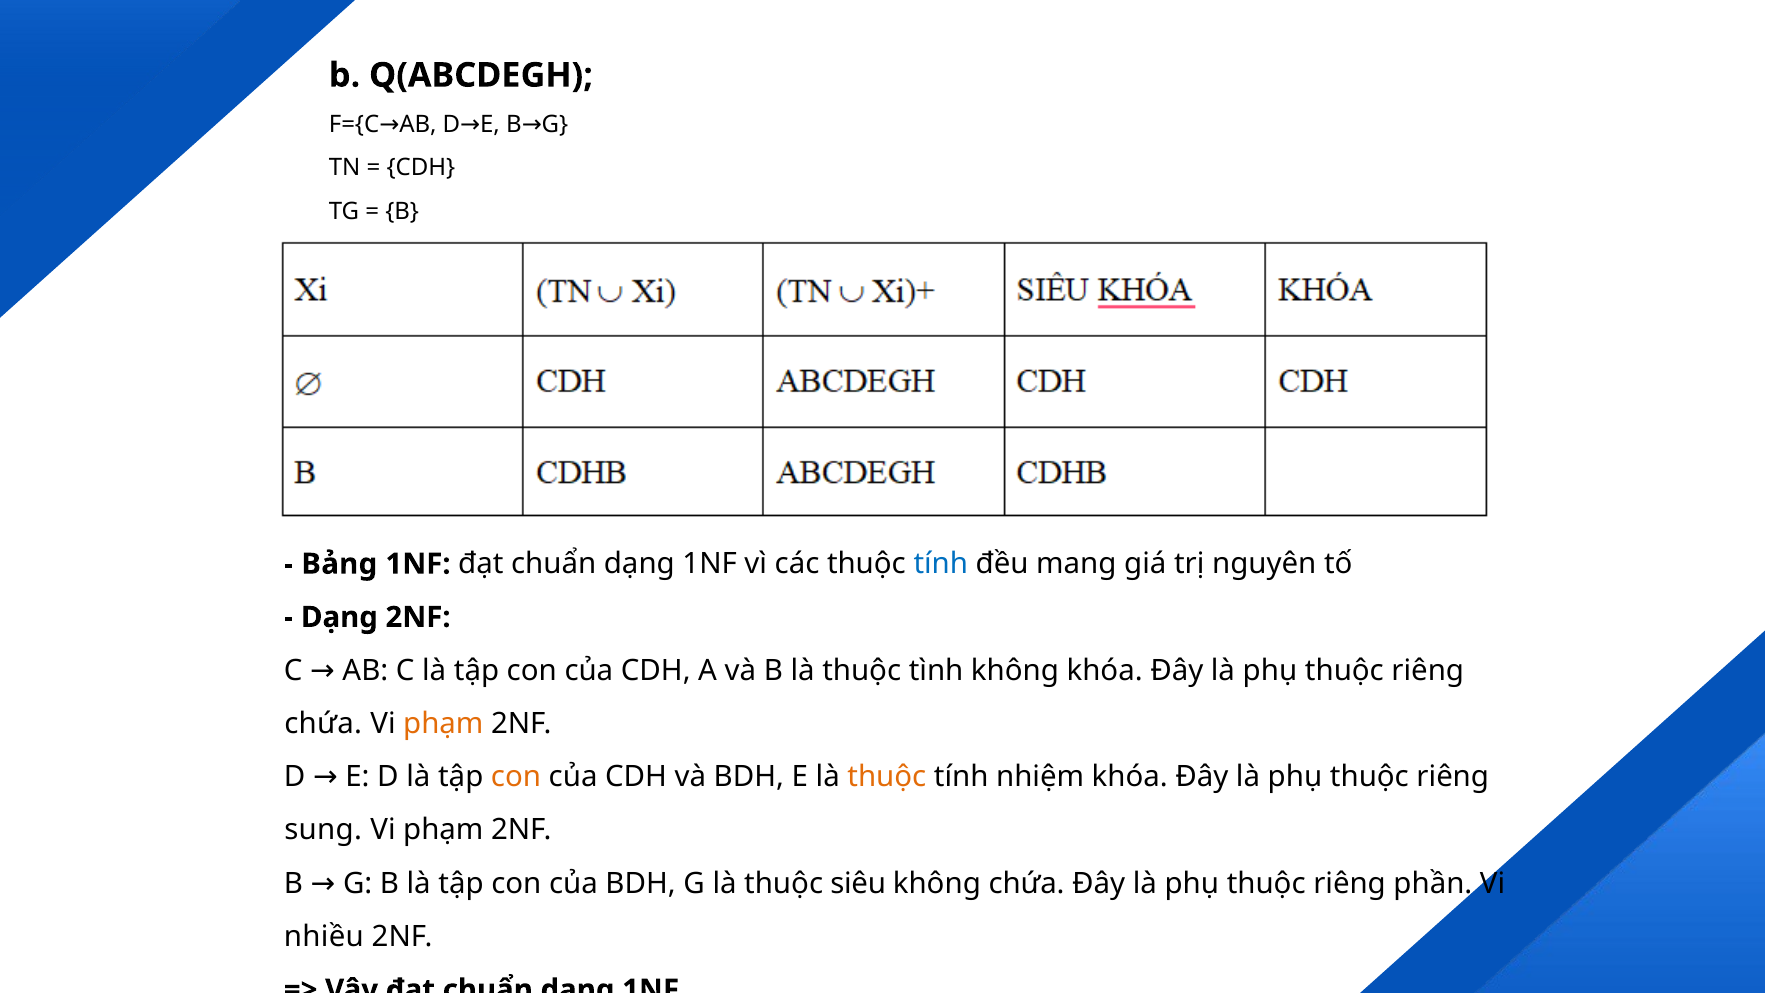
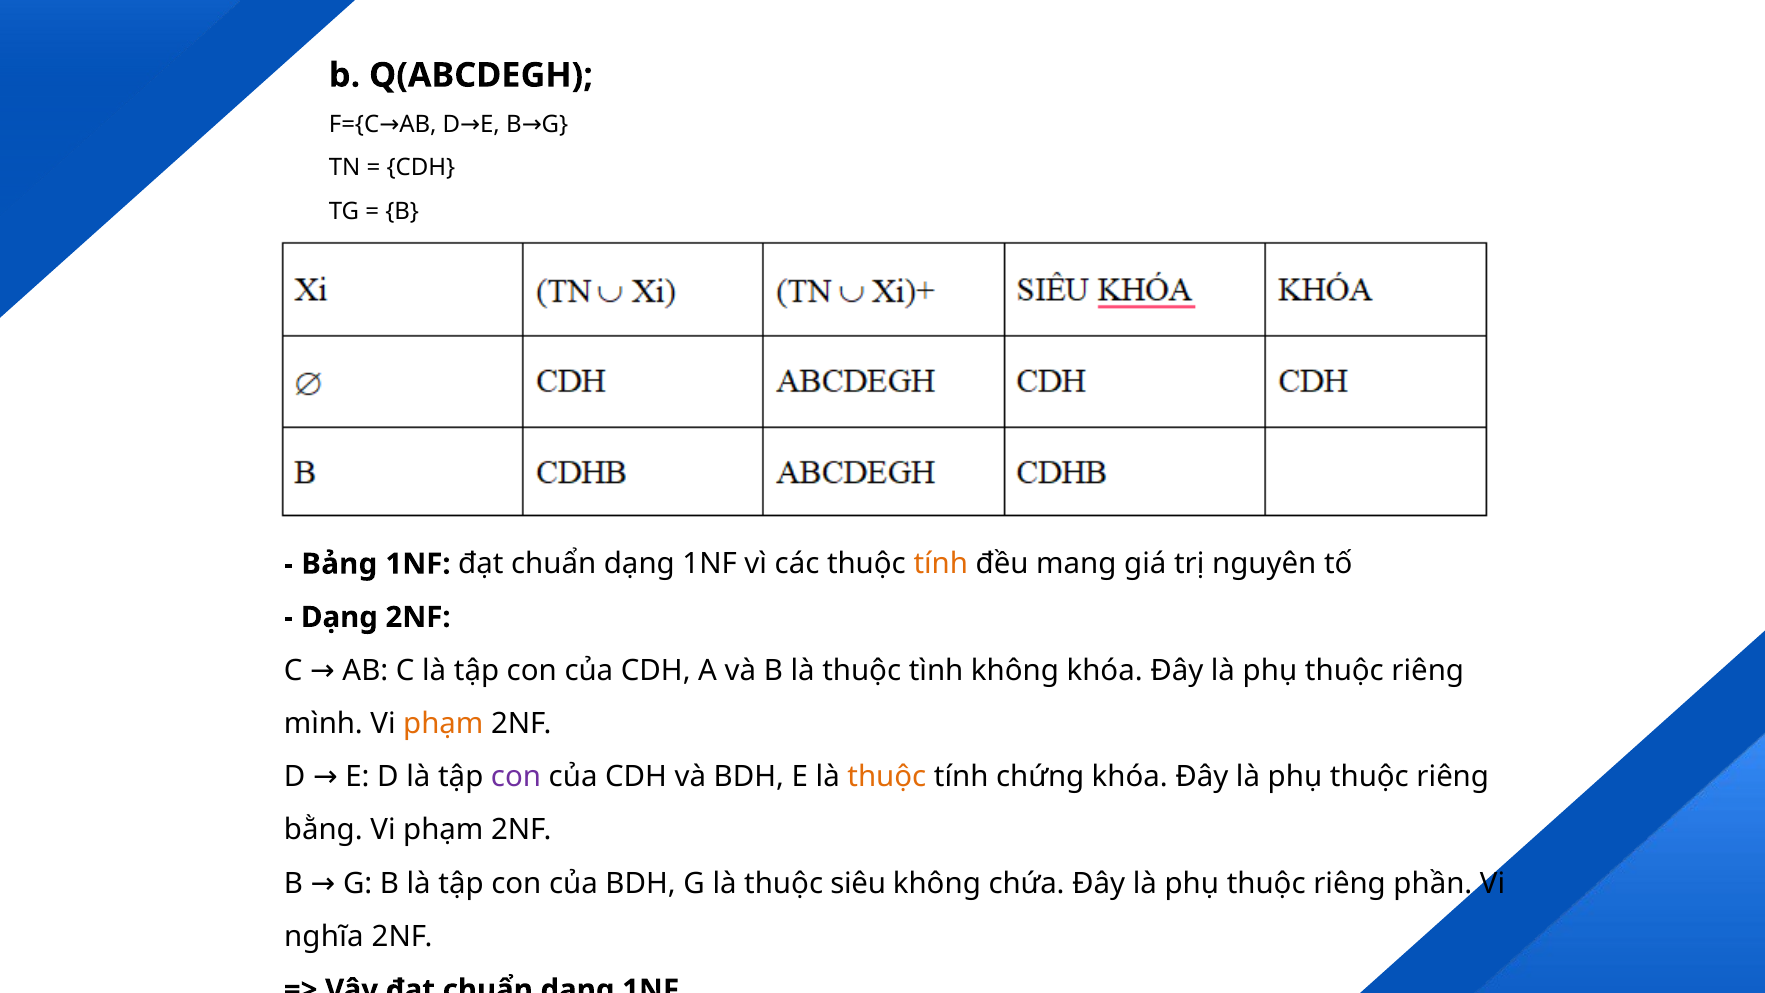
tính at (941, 564) colour: blue -> orange
chứa at (323, 724): chứa -> mình
con at (516, 777) colour: orange -> purple
nhiệm: nhiệm -> chứng
sung: sung -> bằng
nhiều: nhiều -> nghĩa
